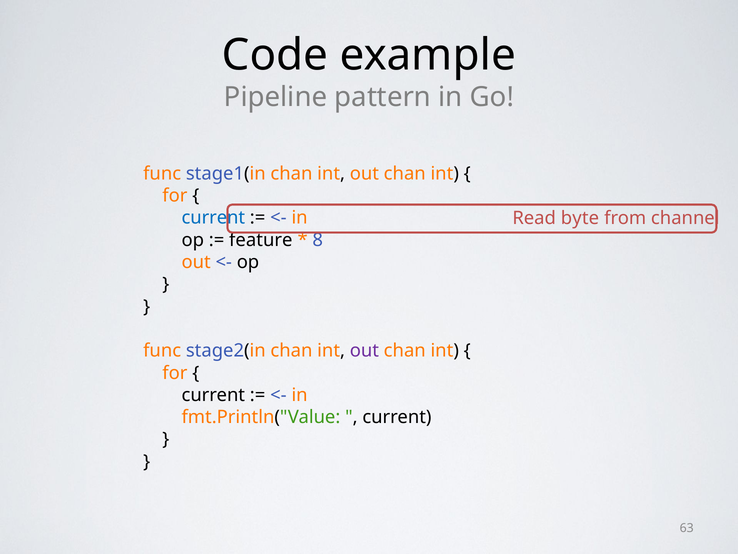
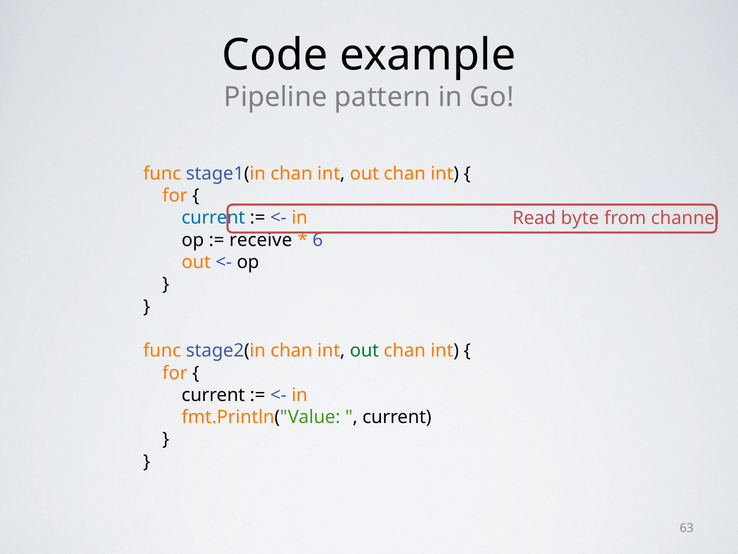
feature: feature -> receive
8: 8 -> 6
out at (364, 350) colour: purple -> green
